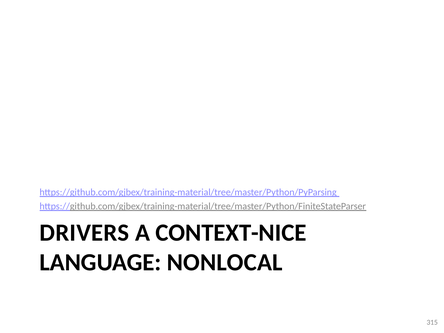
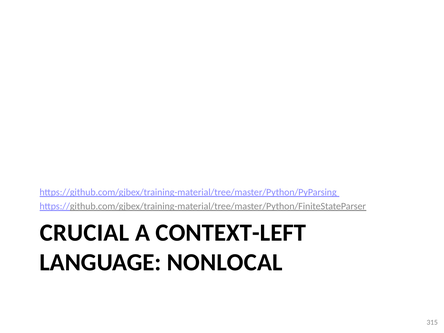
DRIVERS: DRIVERS -> CRUCIAL
CONTEXT-NICE: CONTEXT-NICE -> CONTEXT-LEFT
